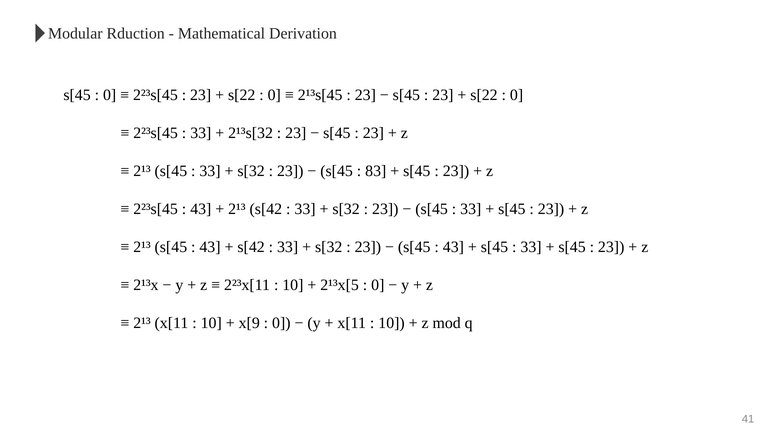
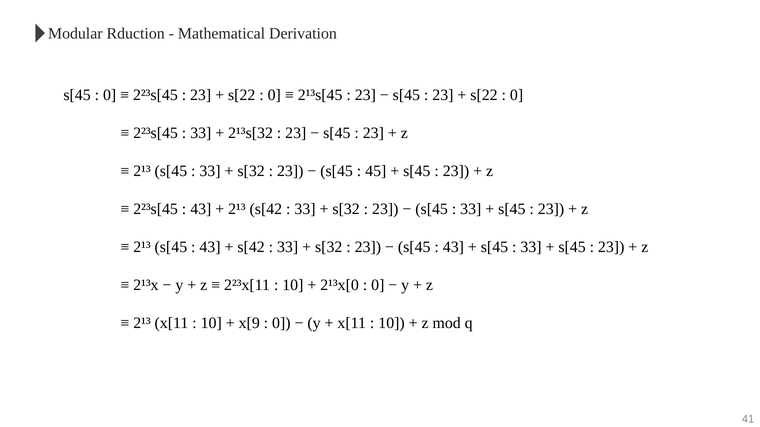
83: 83 -> 45
2¹³x[5: 2¹³x[5 -> 2¹³x[0
